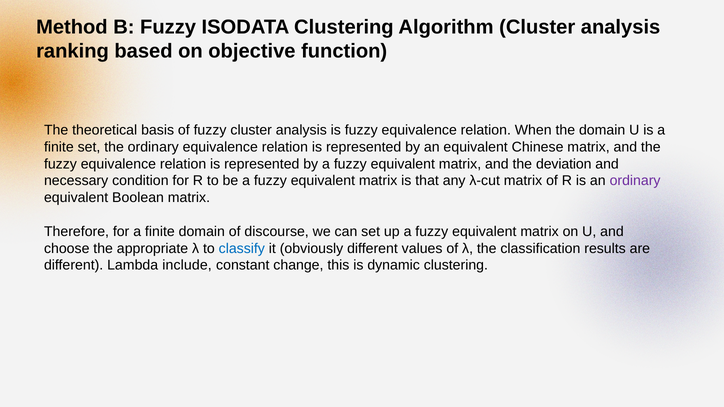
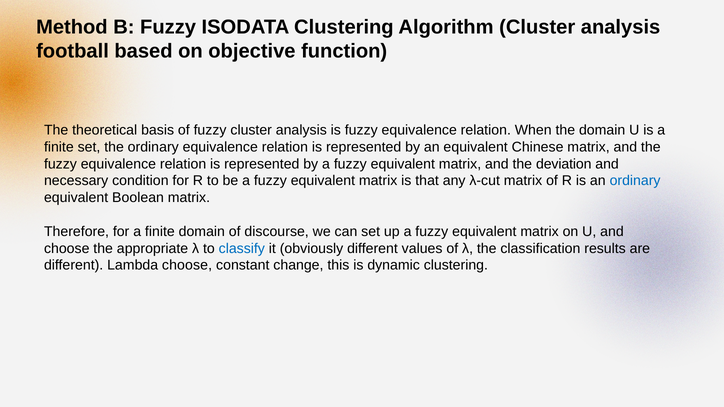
ranking: ranking -> football
ordinary at (635, 181) colour: purple -> blue
Lambda include: include -> choose
